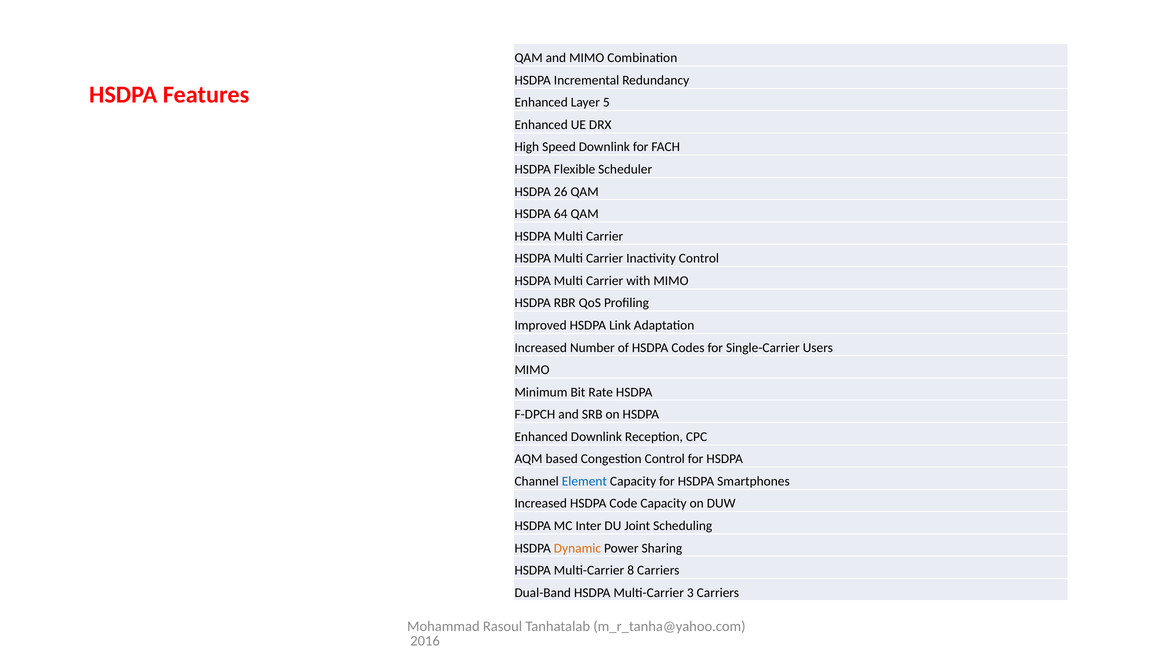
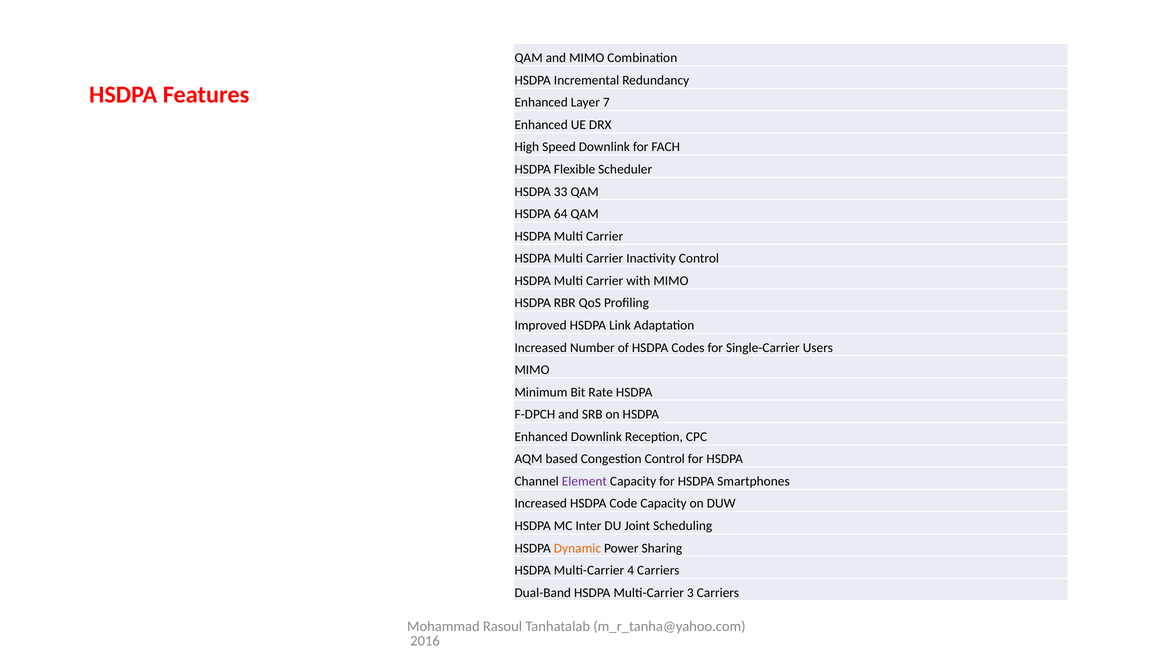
5: 5 -> 7
26: 26 -> 33
Element colour: blue -> purple
8: 8 -> 4
